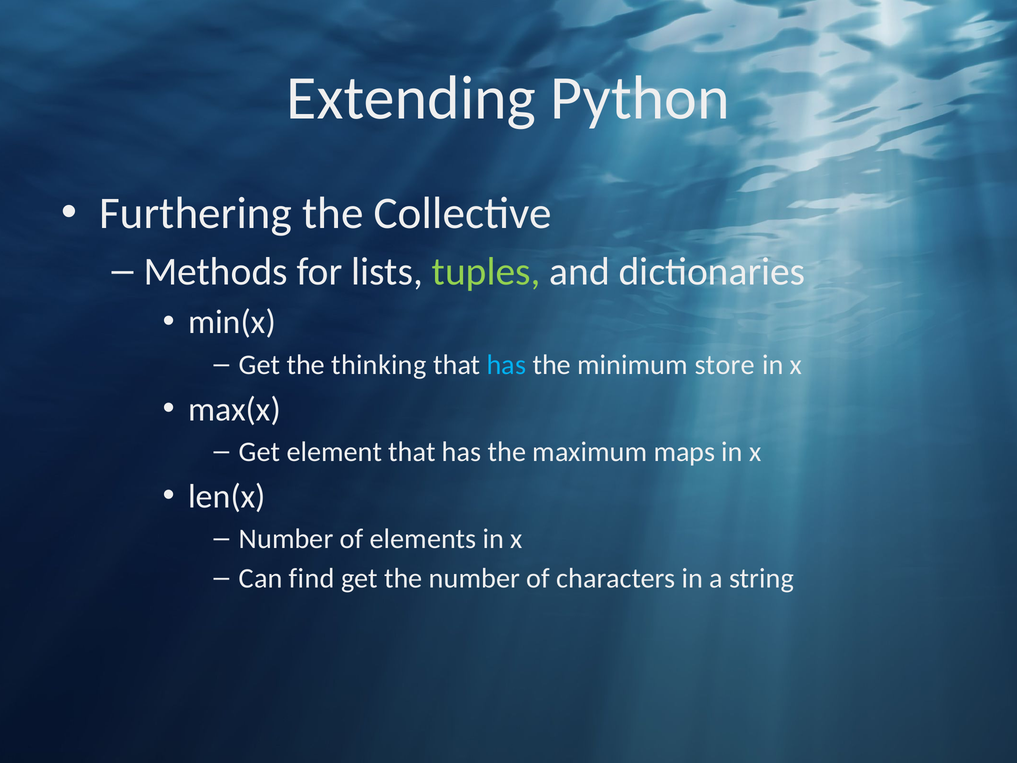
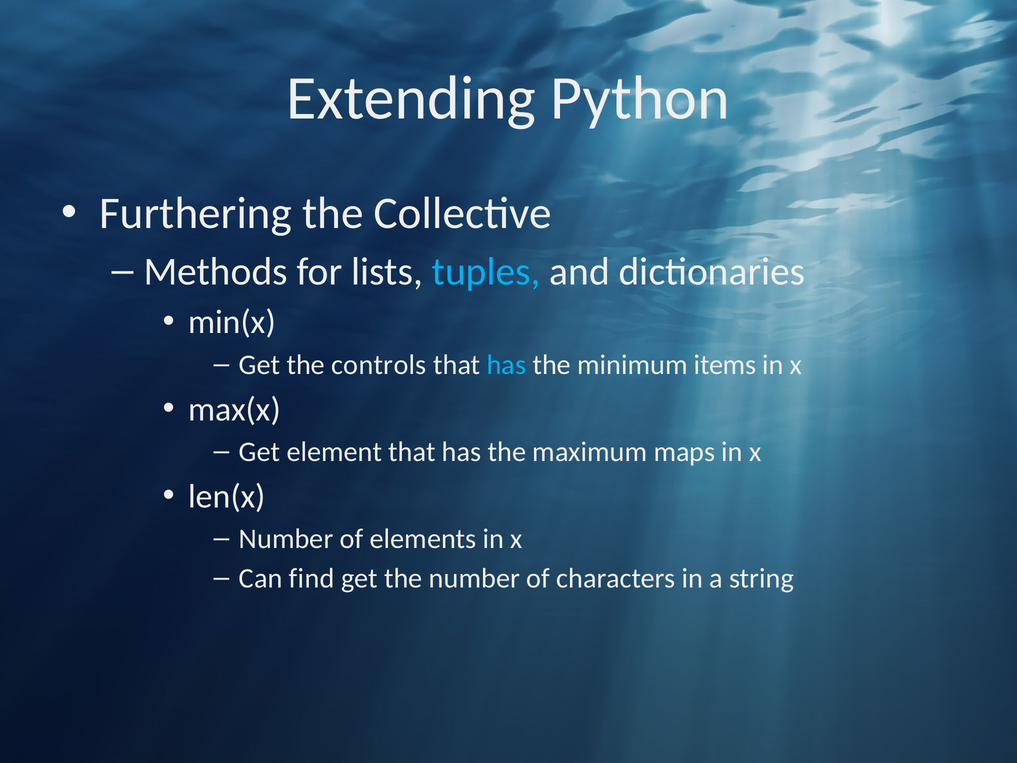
tuples colour: light green -> light blue
thinking: thinking -> controls
store: store -> items
